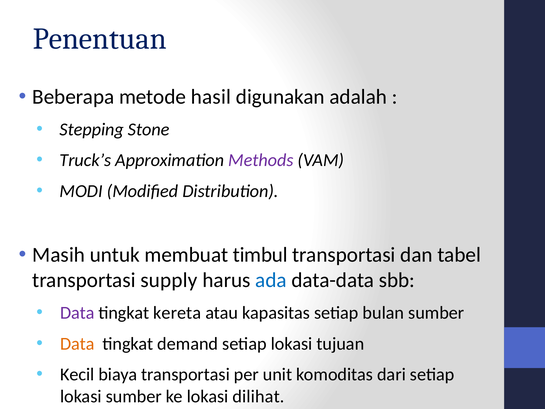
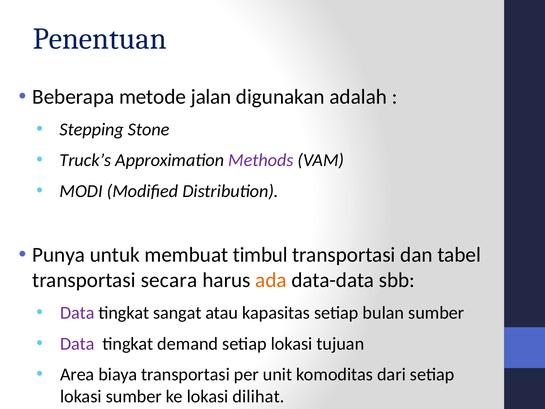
hasil: hasil -> jalan
Masih: Masih -> Punya
supply: supply -> secara
ada colour: blue -> orange
kereta: kereta -> sangat
Data at (77, 343) colour: orange -> purple
Kecil: Kecil -> Area
